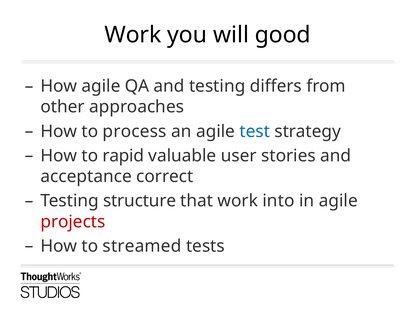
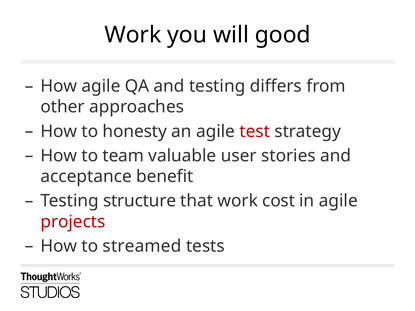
process: process -> honesty
test colour: blue -> red
rapid: rapid -> team
correct: correct -> benefit
into: into -> cost
